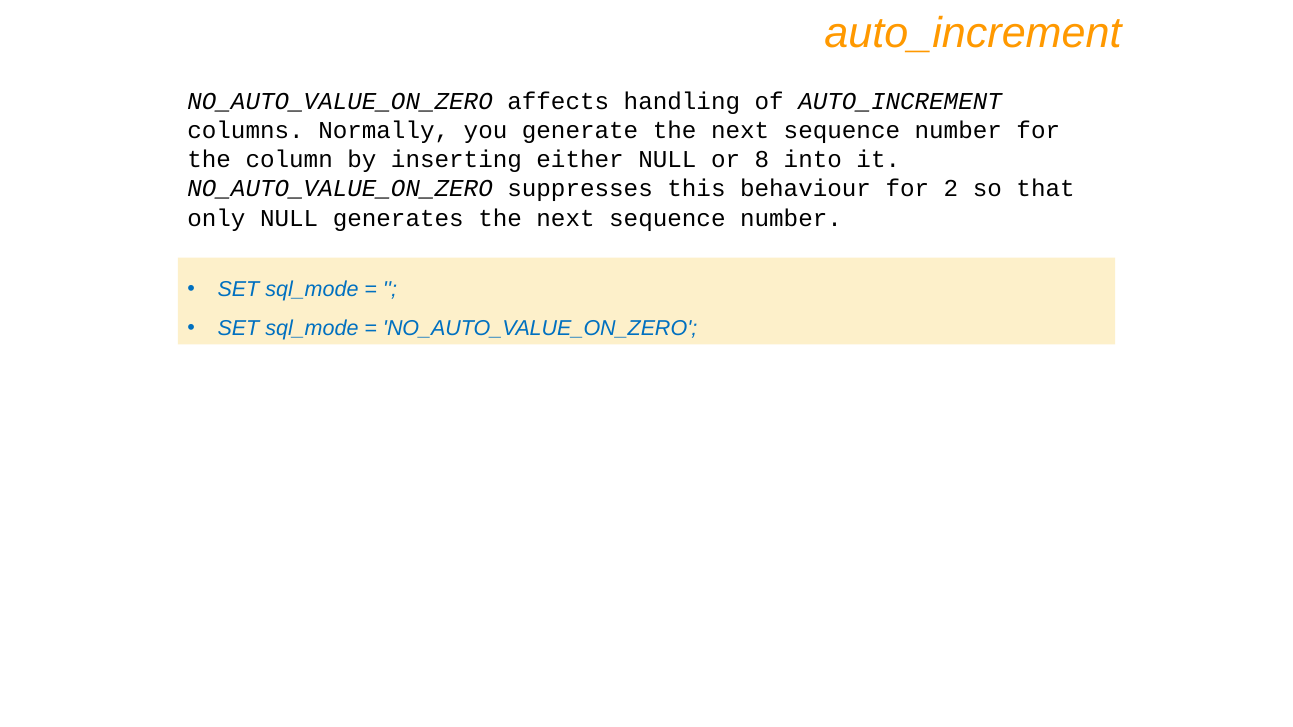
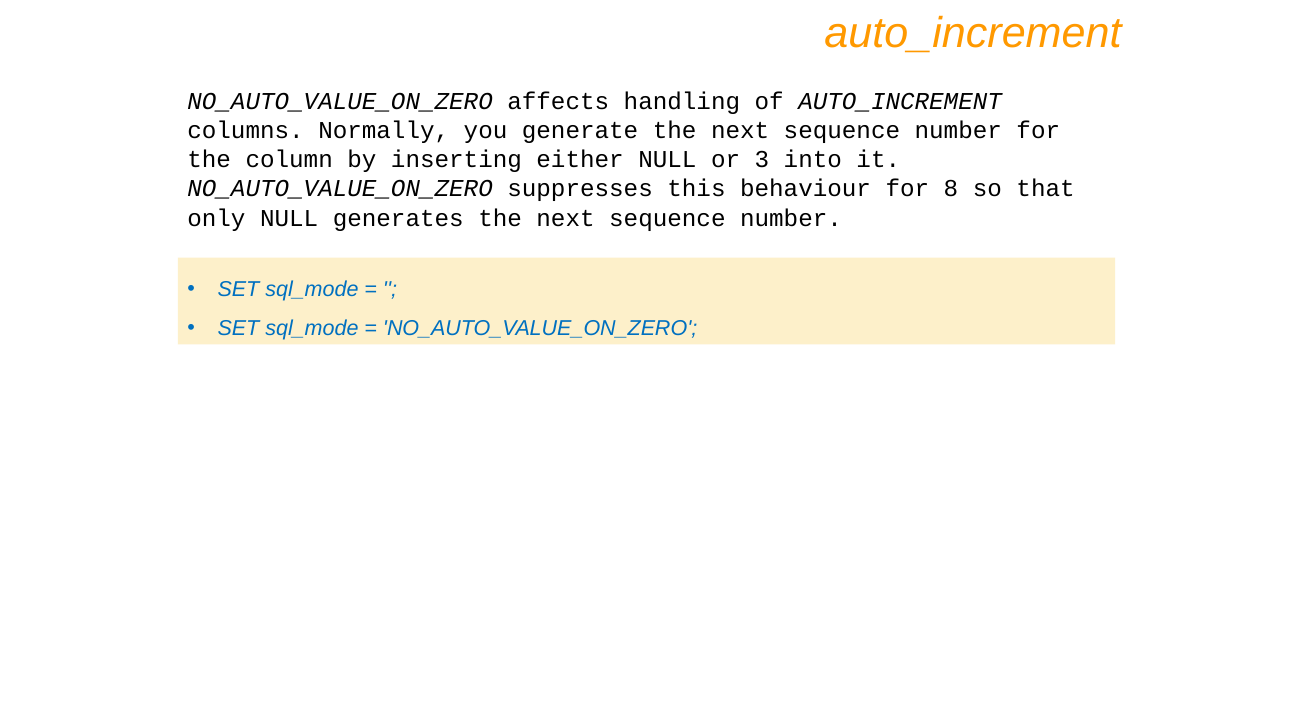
8: 8 -> 3
2: 2 -> 8
